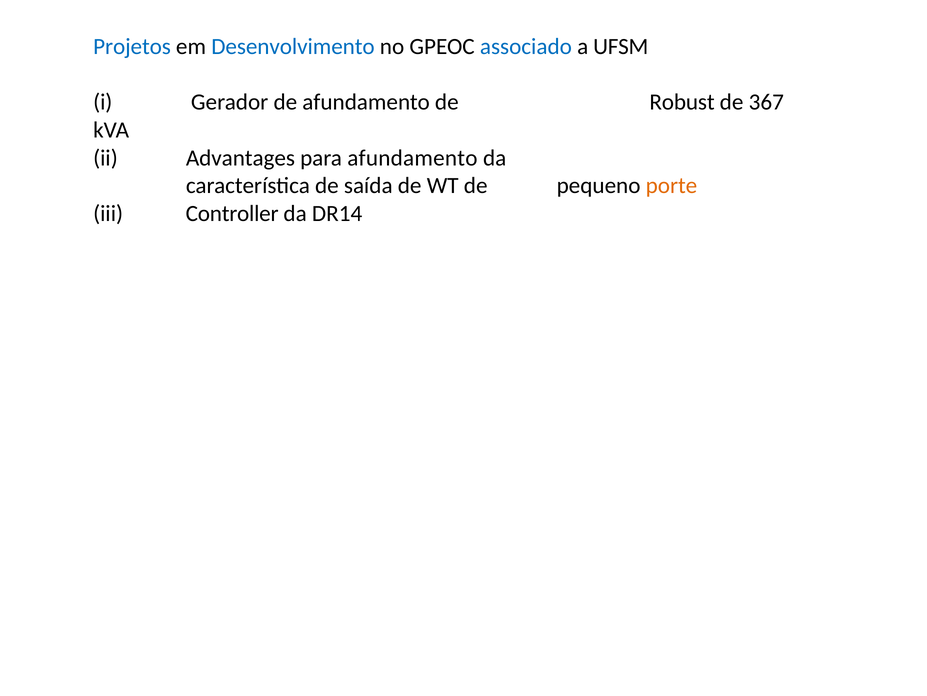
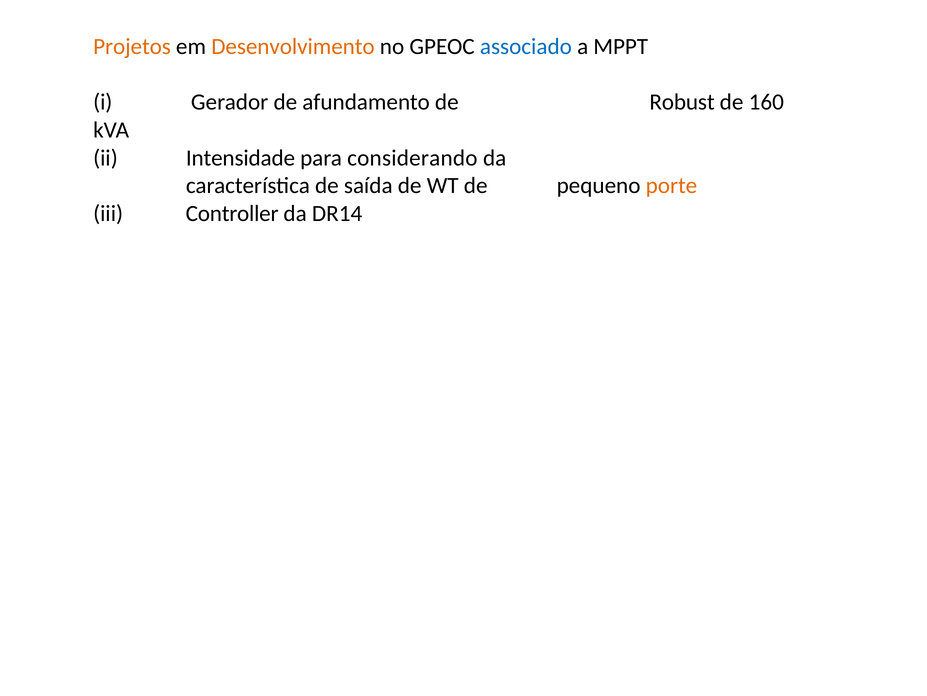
Projetos colour: blue -> orange
Desenvolvimento colour: blue -> orange
UFSM: UFSM -> MPPT
367: 367 -> 160
Advantages: Advantages -> Intensidade
para afundamento: afundamento -> considerando
